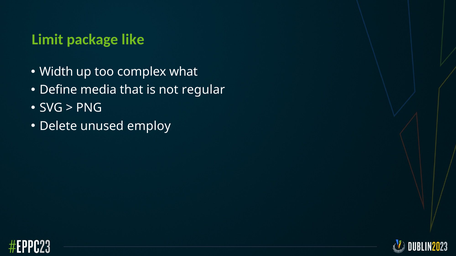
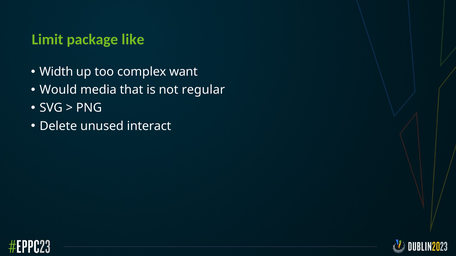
what: what -> want
Define: Define -> Would
employ: employ -> interact
